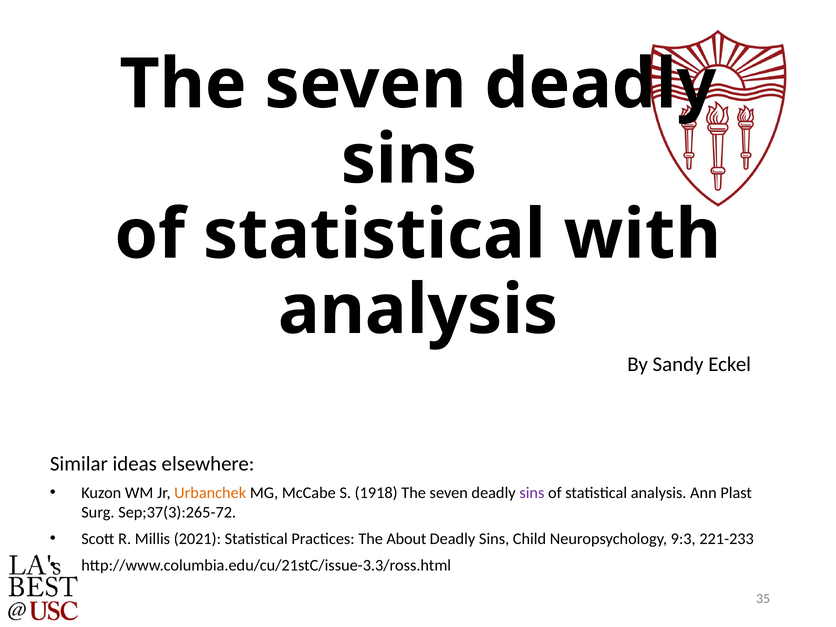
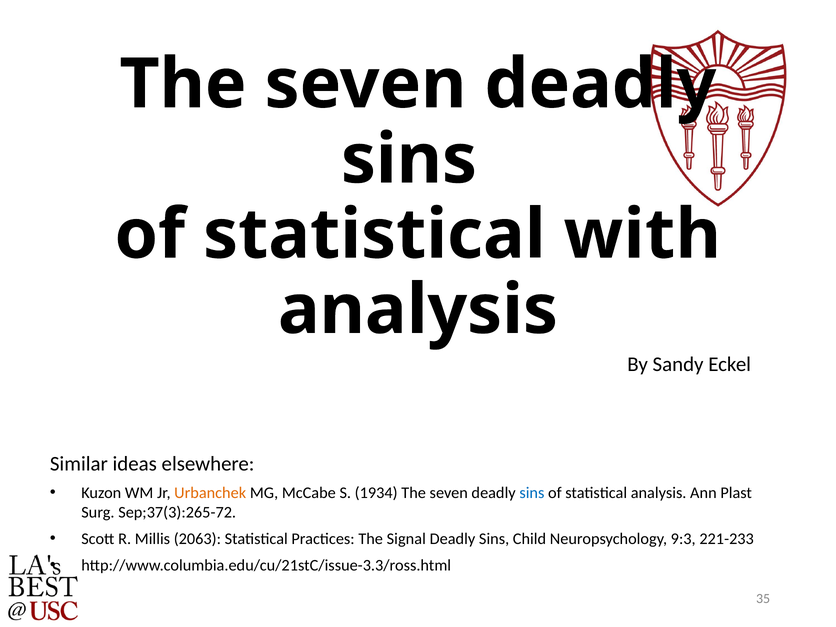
1918: 1918 -> 1934
sins at (532, 493) colour: purple -> blue
2021: 2021 -> 2063
About: About -> Signal
